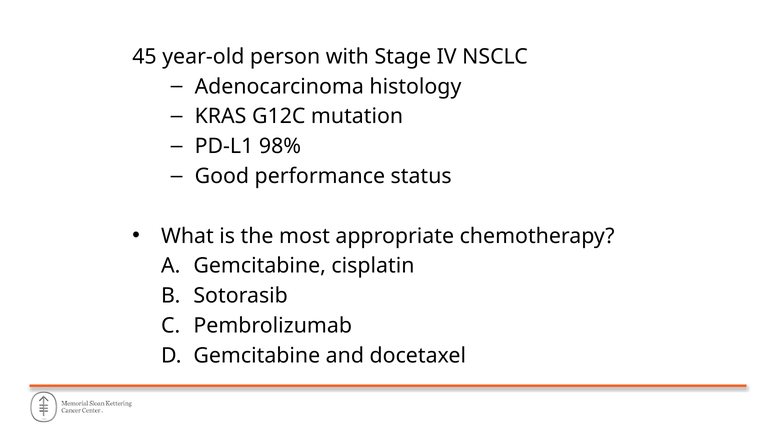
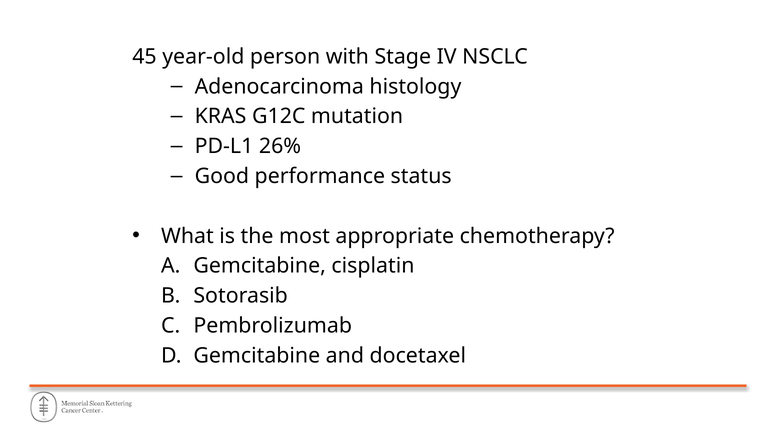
98%: 98% -> 26%
